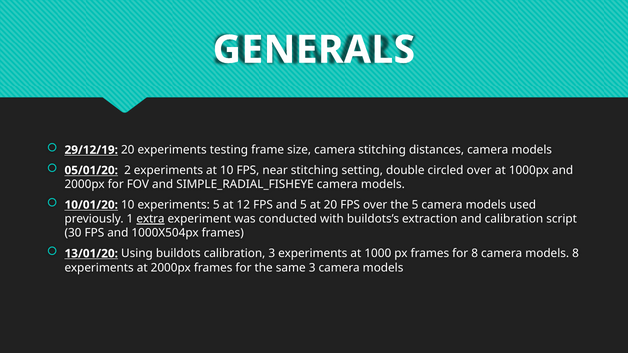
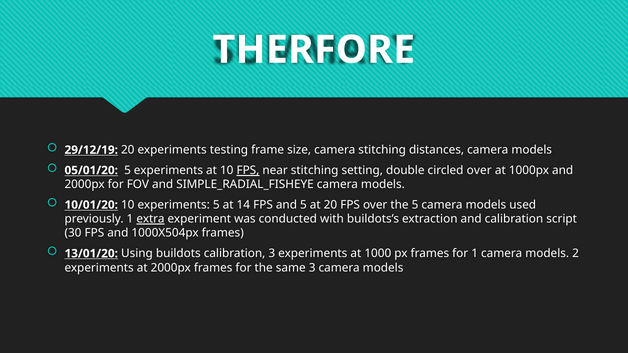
GENERALS: GENERALS -> THERFORE
05/01/20 2: 2 -> 5
FPS at (248, 170) underline: none -> present
12: 12 -> 14
for 8: 8 -> 1
models 8: 8 -> 2
